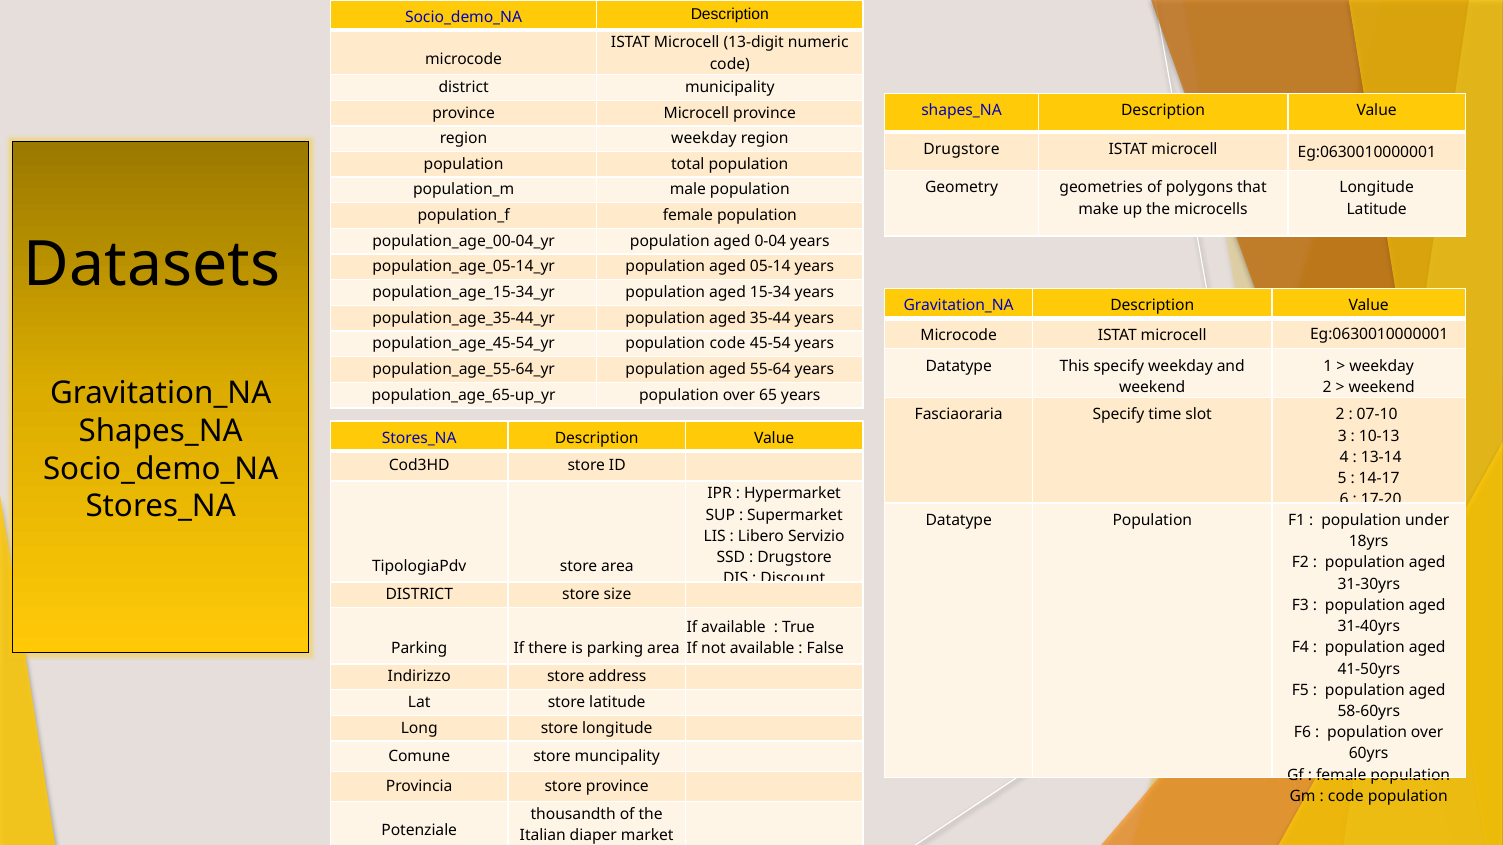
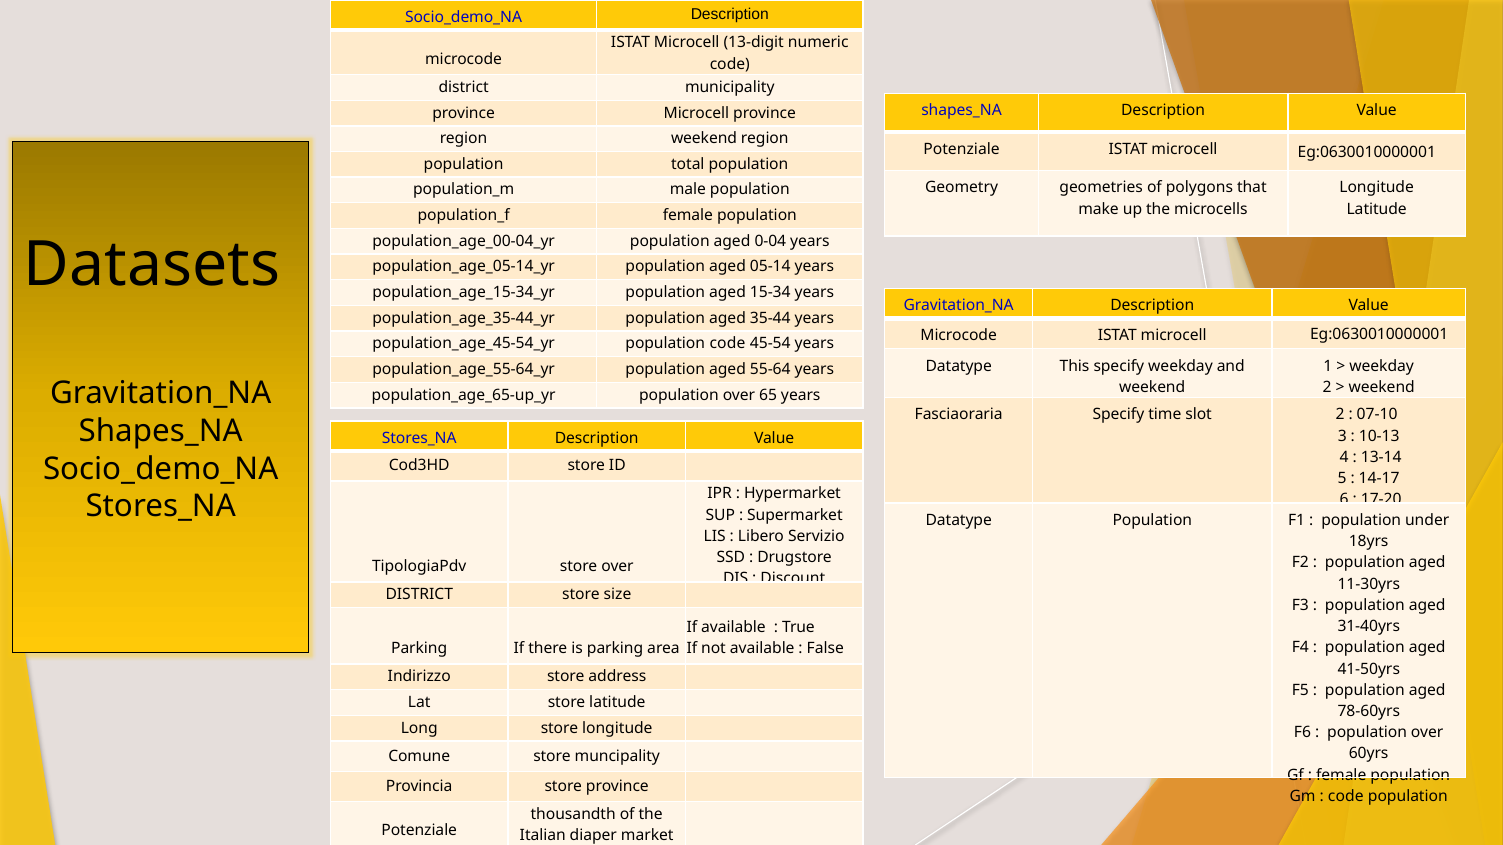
region weekday: weekday -> weekend
Drugstore at (961, 149): Drugstore -> Potenziale
store area: area -> over
31-30yrs: 31-30yrs -> 11-30yrs
58-60yrs: 58-60yrs -> 78-60yrs
